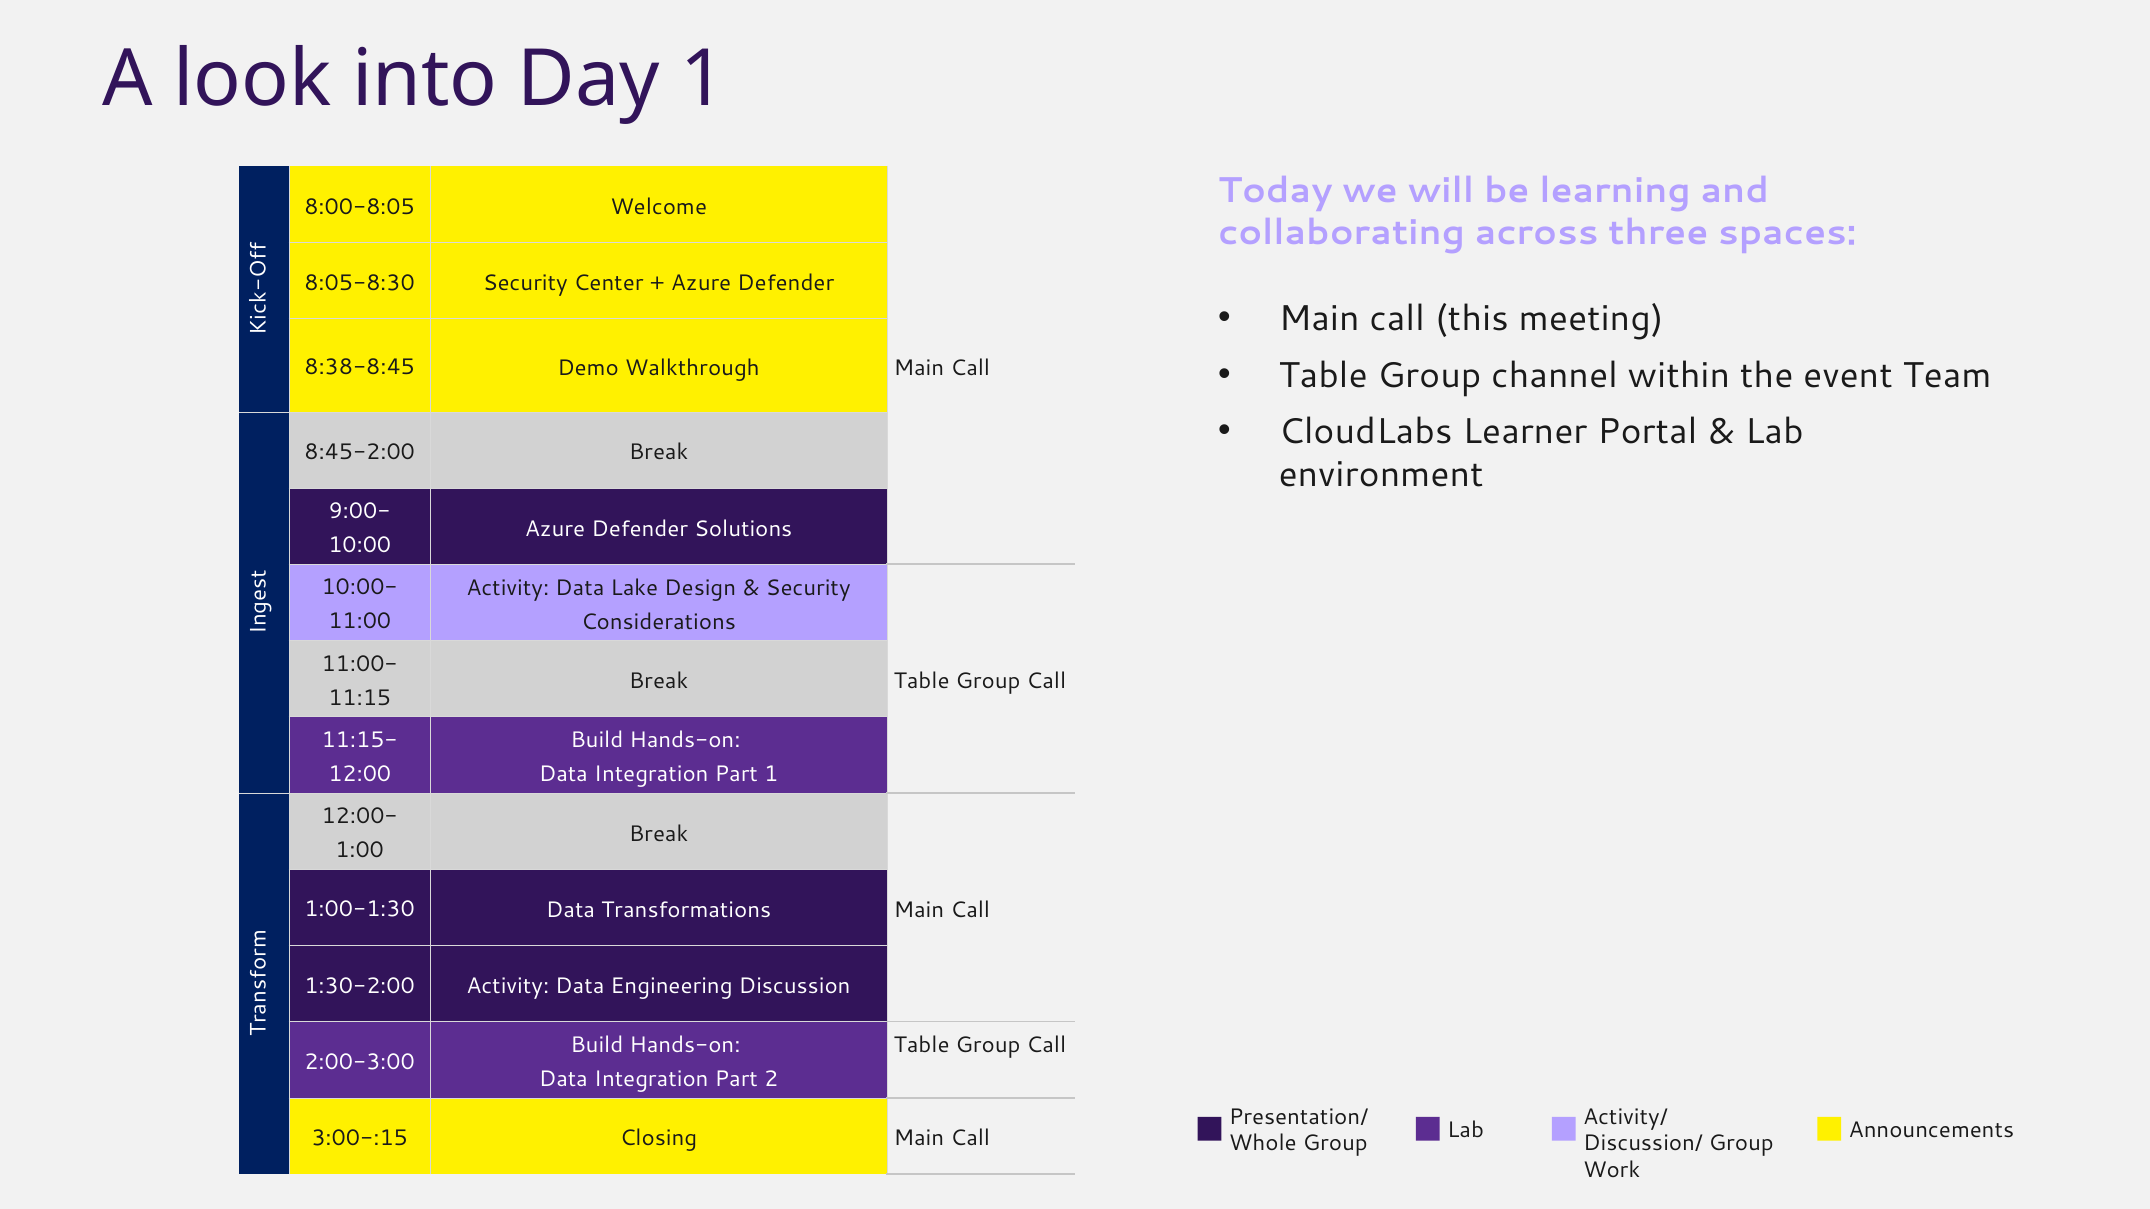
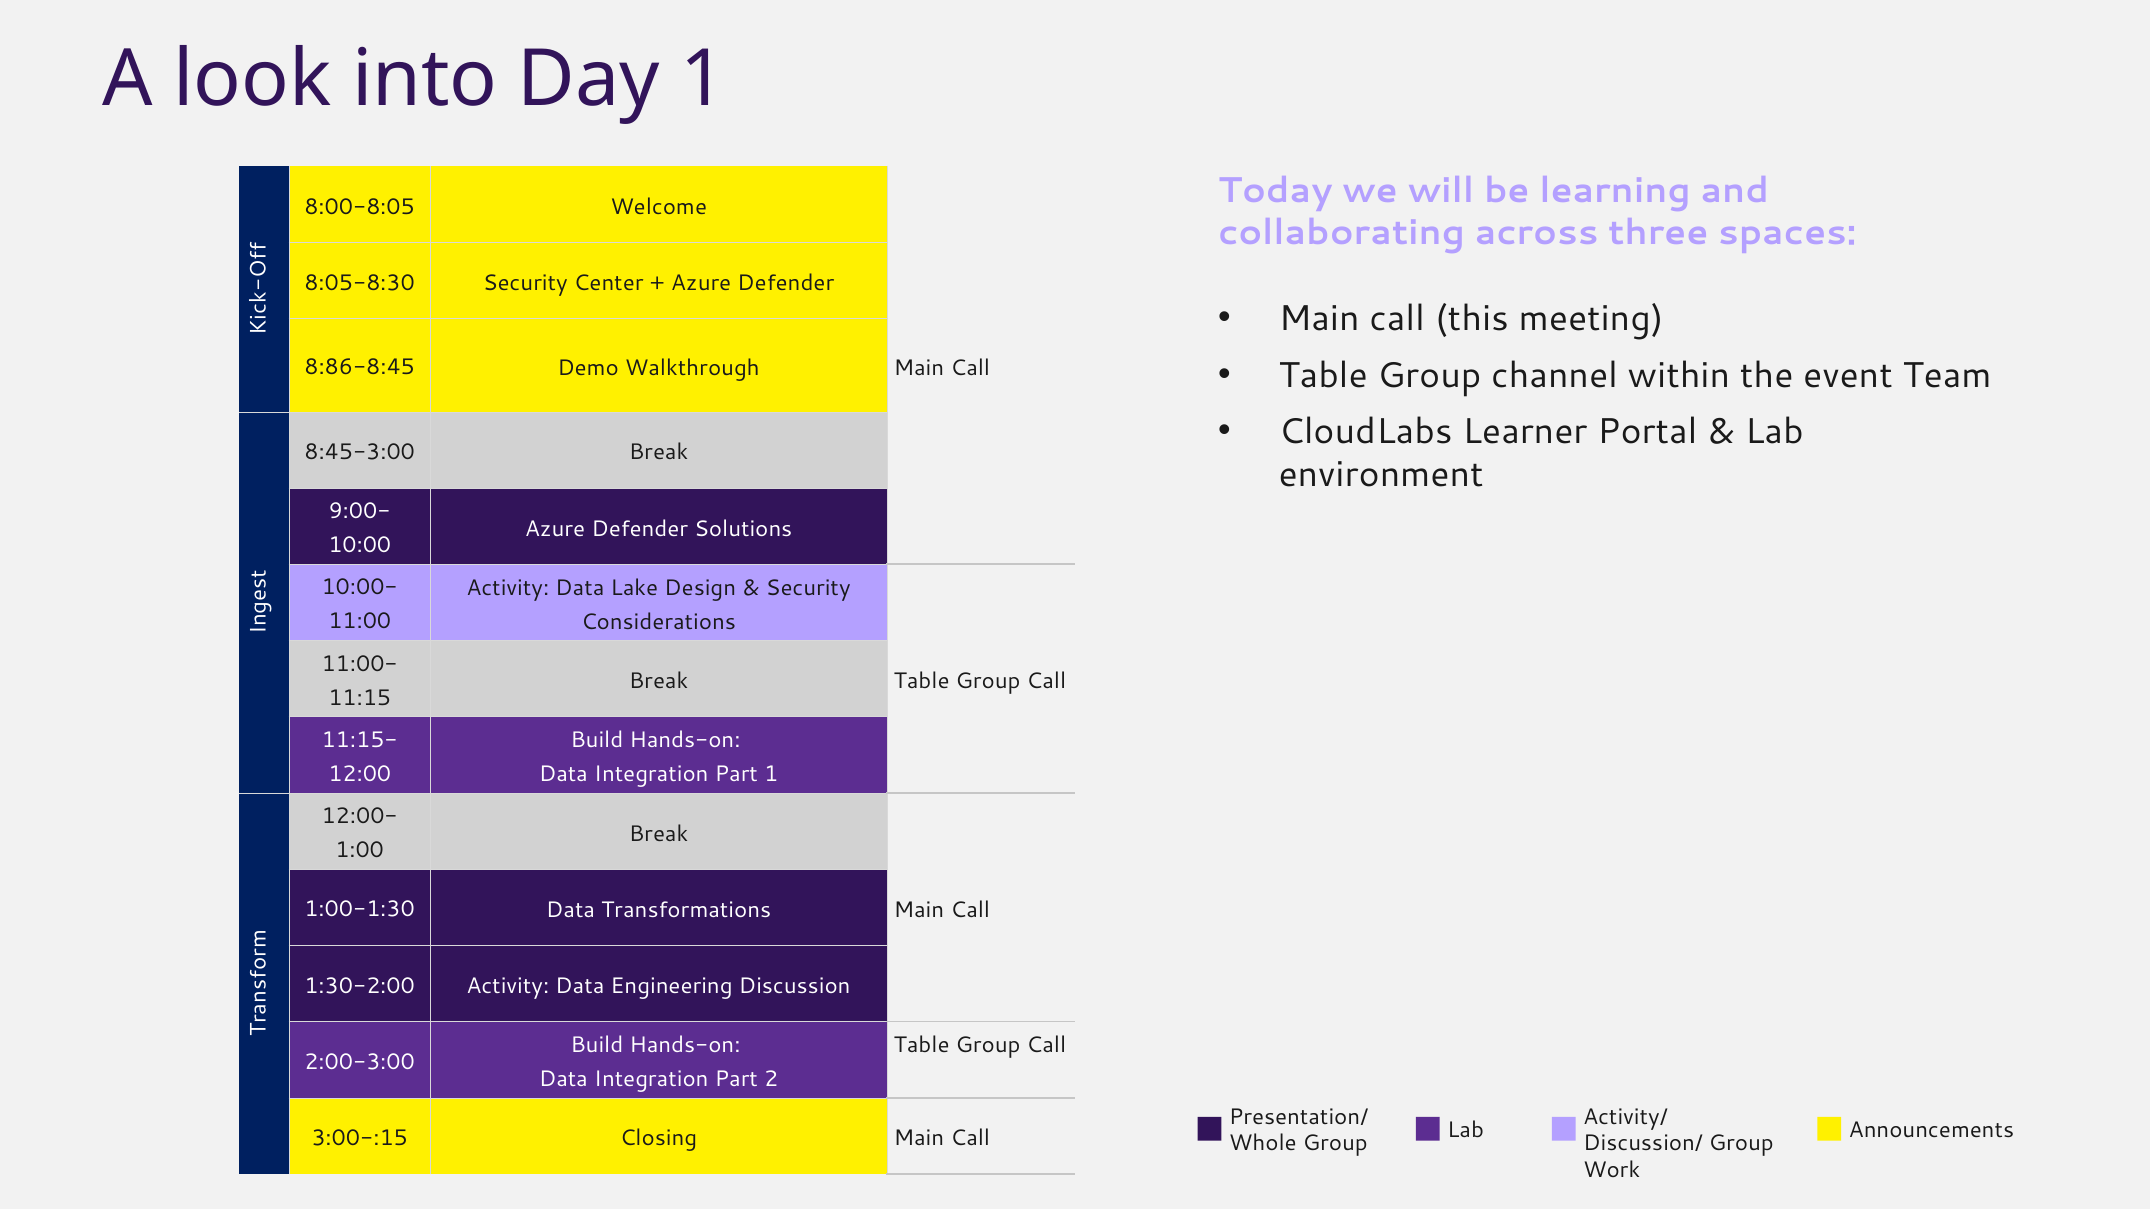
8:38-8:45: 8:38-8:45 -> 8:86-8:45
8:45-2:00: 8:45-2:00 -> 8:45-3:00
